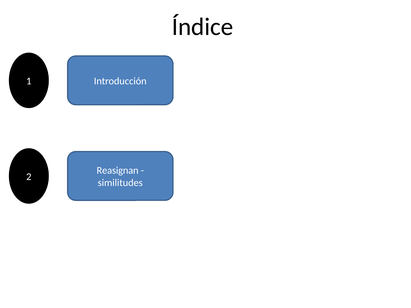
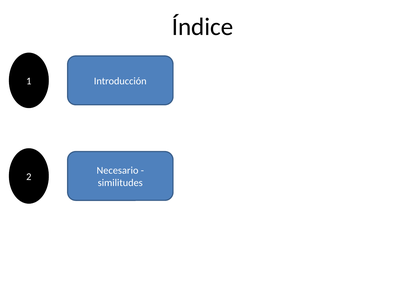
Reasignan: Reasignan -> Necesario
